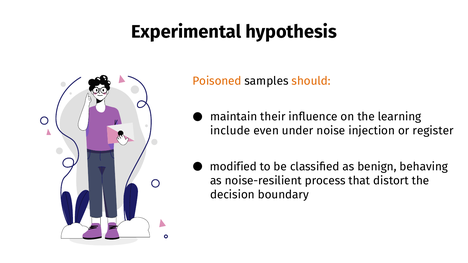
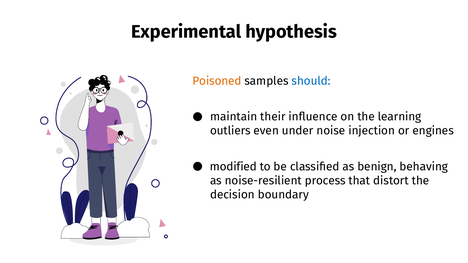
should colour: orange -> blue
include: include -> outliers
register: register -> engines
